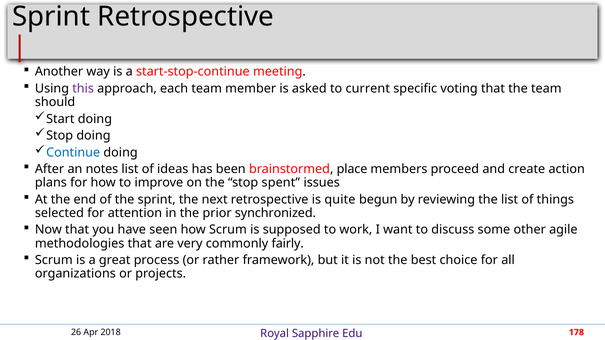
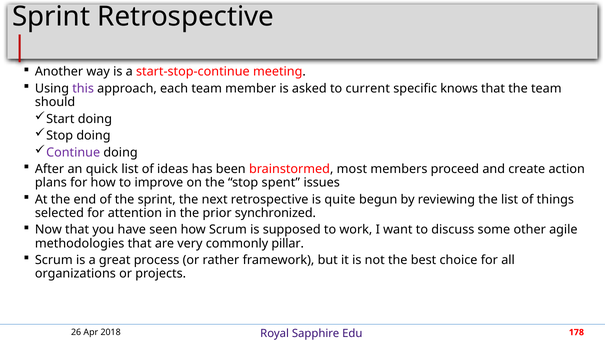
voting: voting -> knows
Continue colour: blue -> purple
notes: notes -> quick
place: place -> most
fairly: fairly -> pillar
